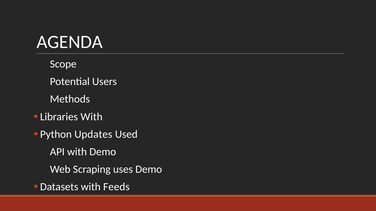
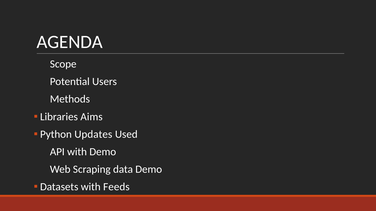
Libraries With: With -> Aims
uses: uses -> data
